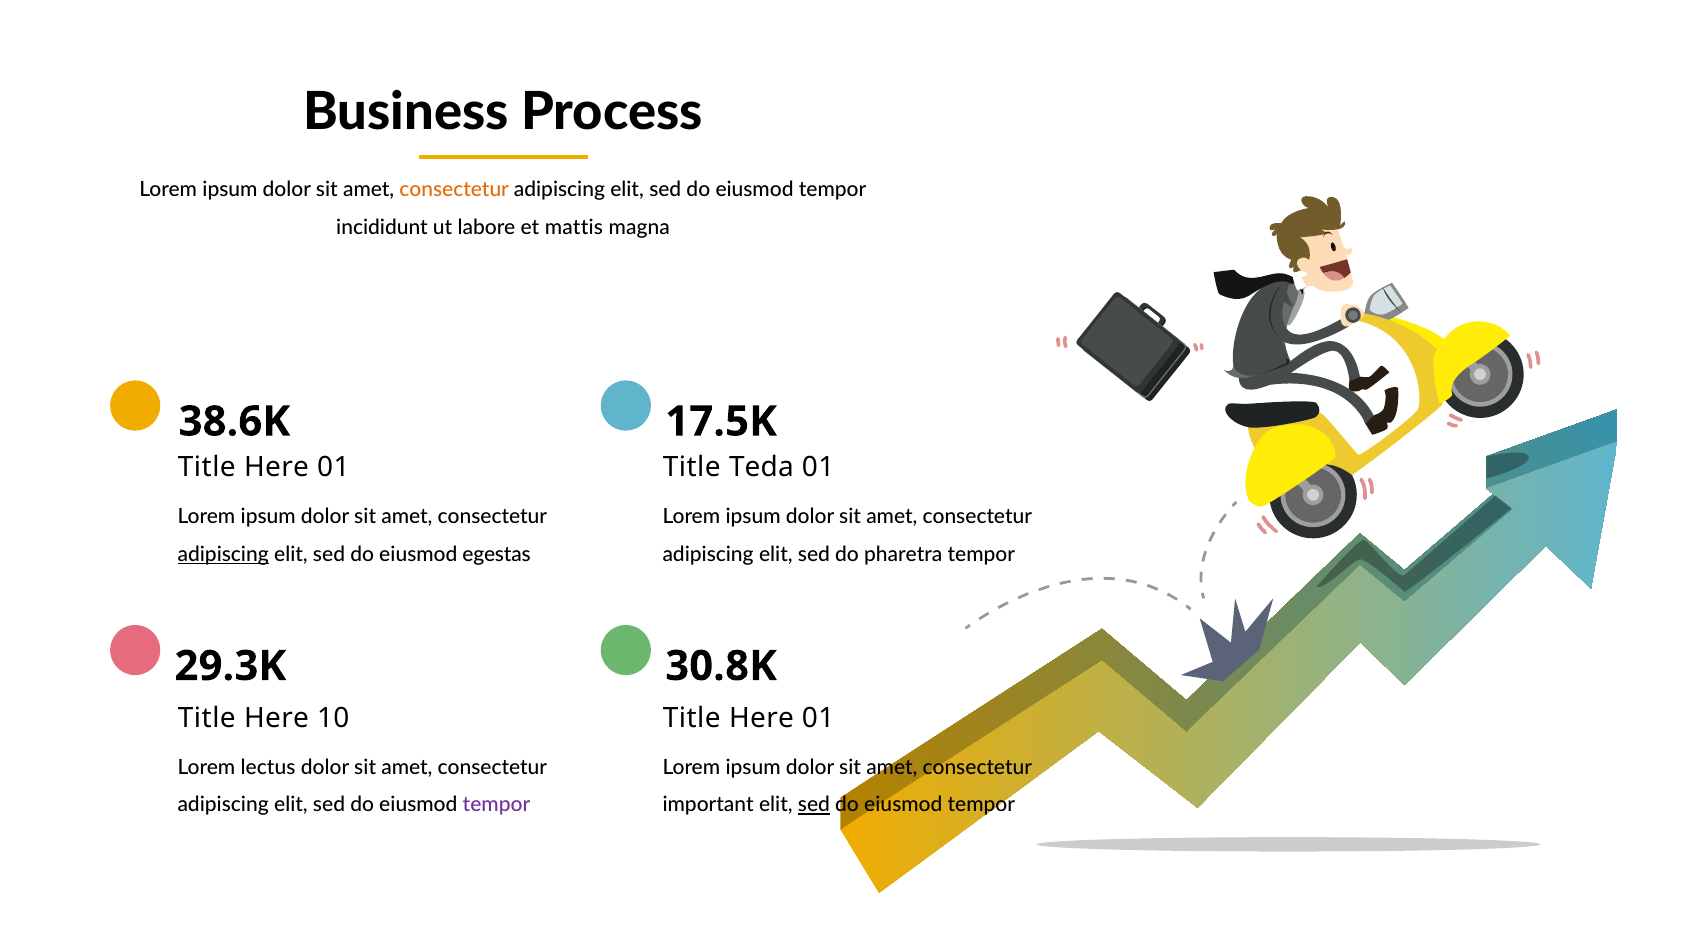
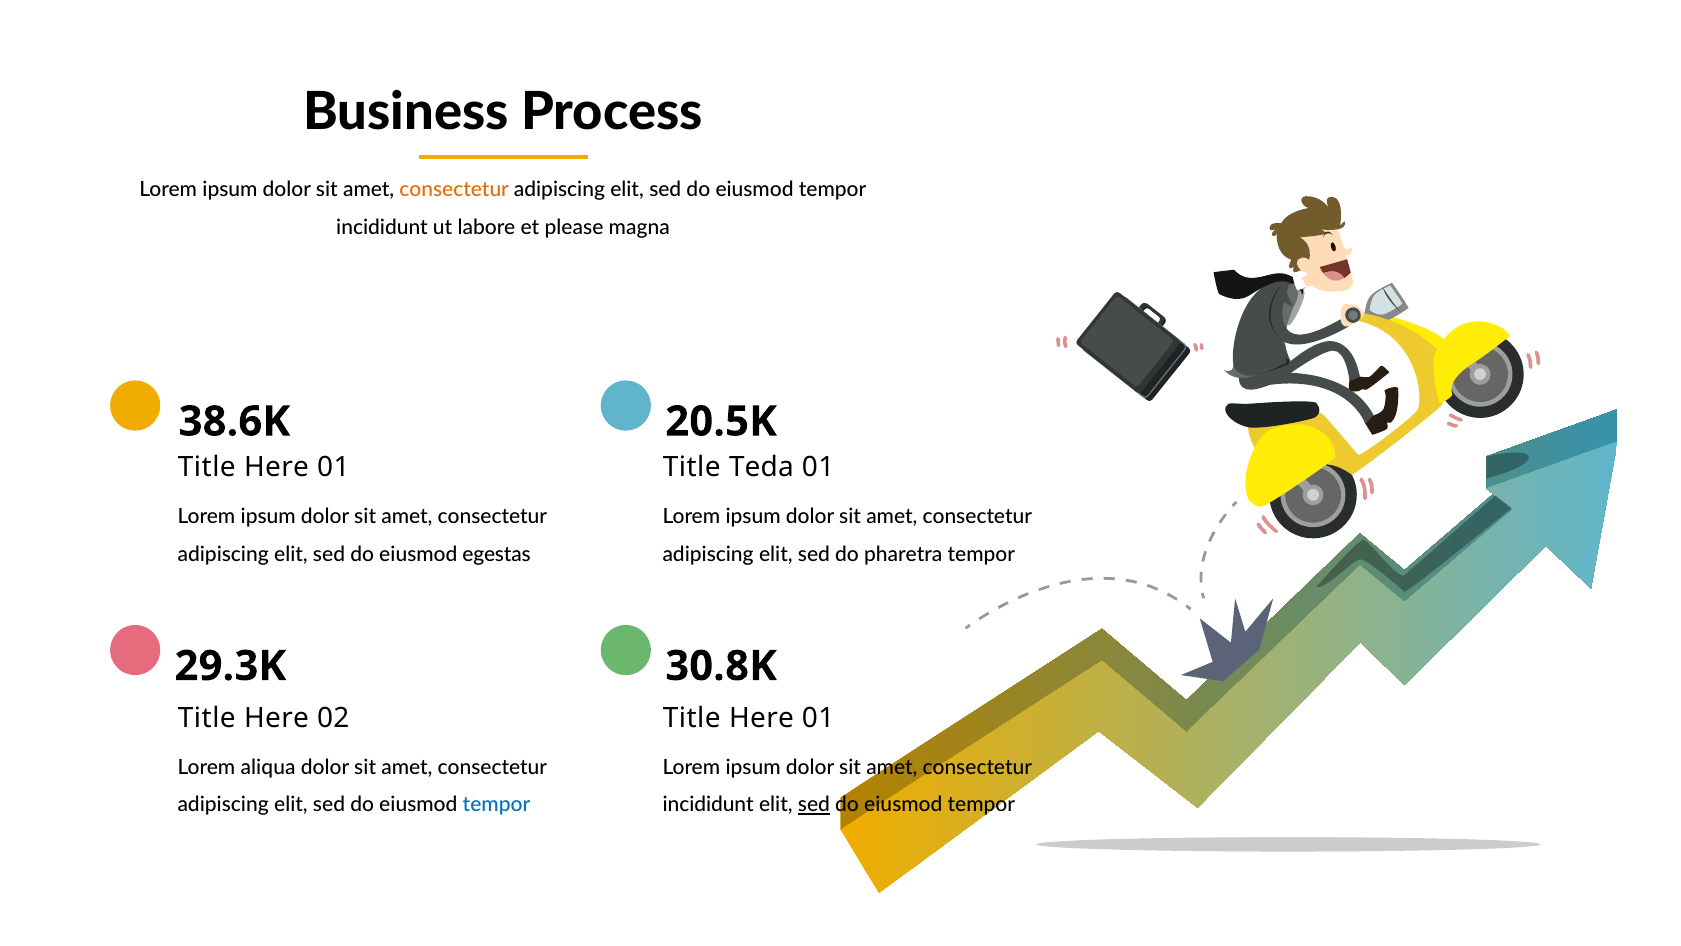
mattis: mattis -> please
17.5K: 17.5K -> 20.5K
adipiscing at (223, 555) underline: present -> none
10: 10 -> 02
lectus: lectus -> aliqua
tempor at (496, 805) colour: purple -> blue
important at (708, 805): important -> incididunt
